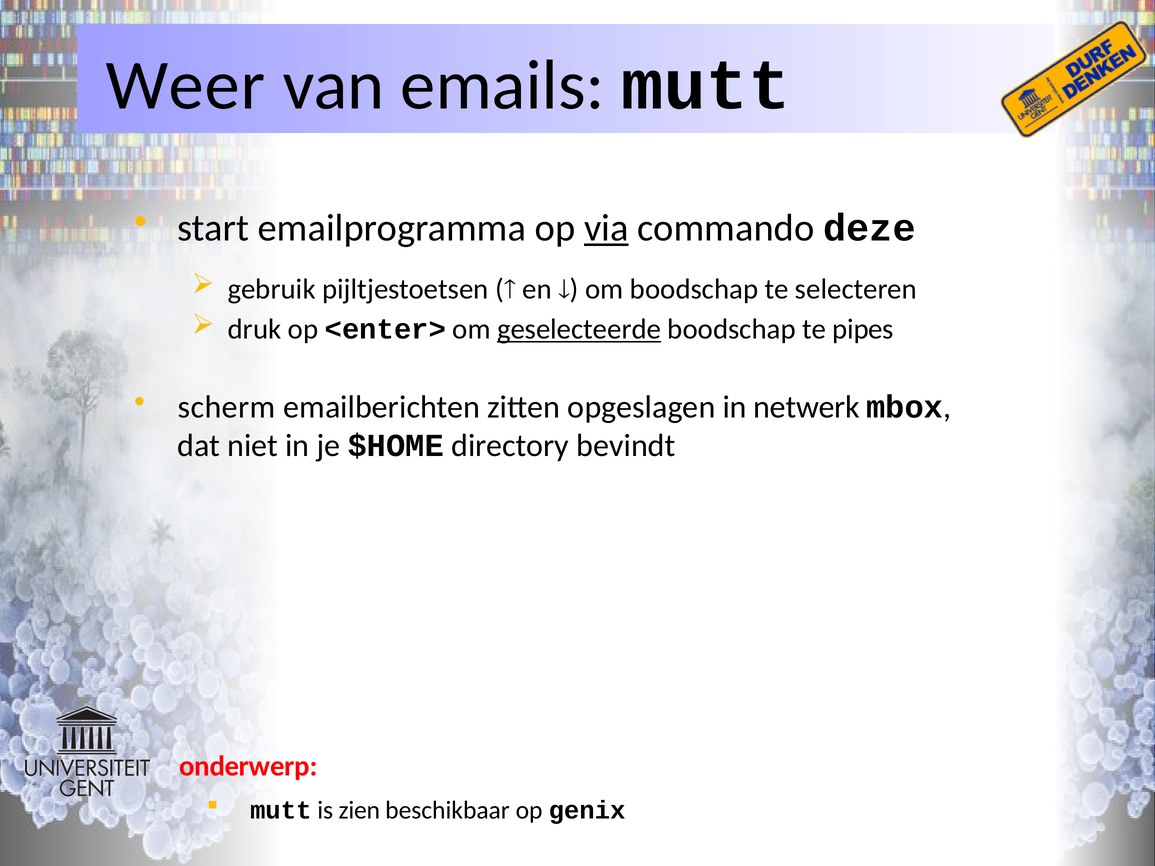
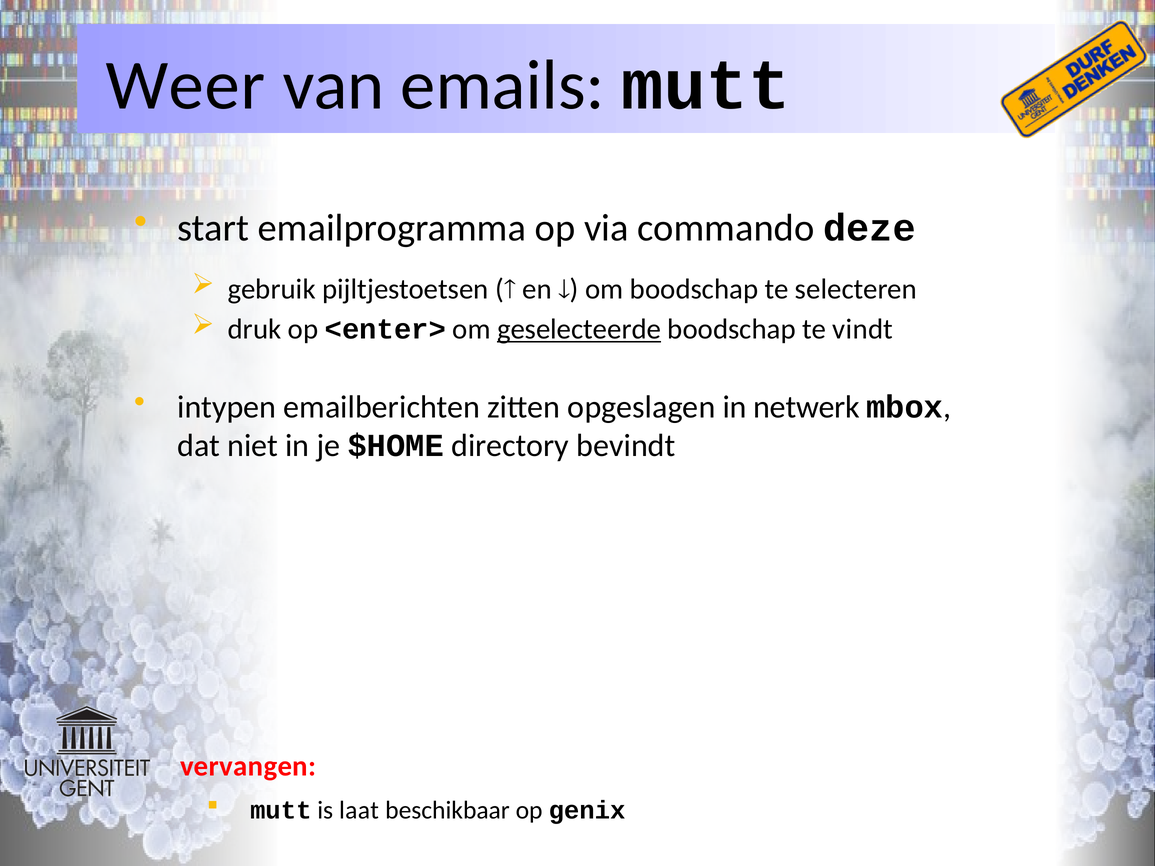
via underline: present -> none
pipes: pipes -> vindt
scherm: scherm -> intypen
onderwerp: onderwerp -> vervangen
zien: zien -> laat
